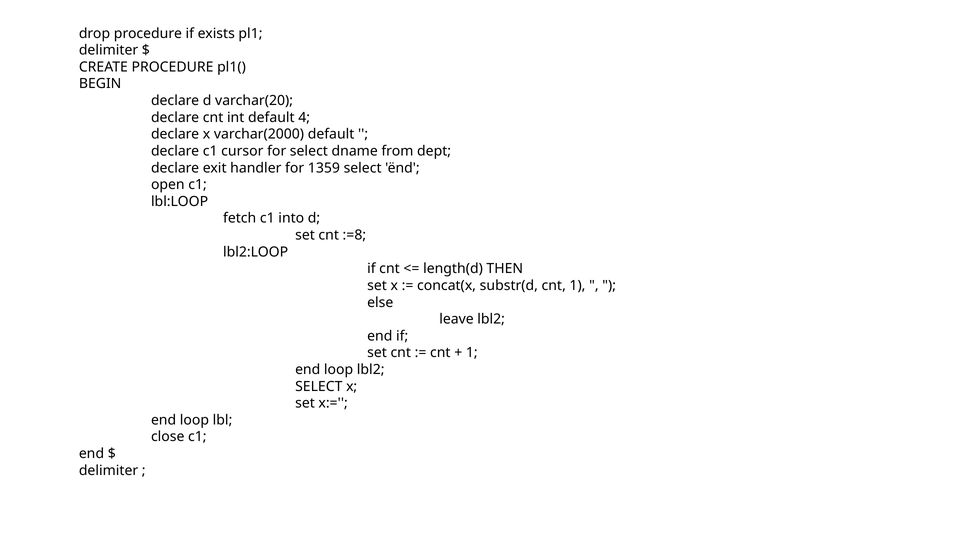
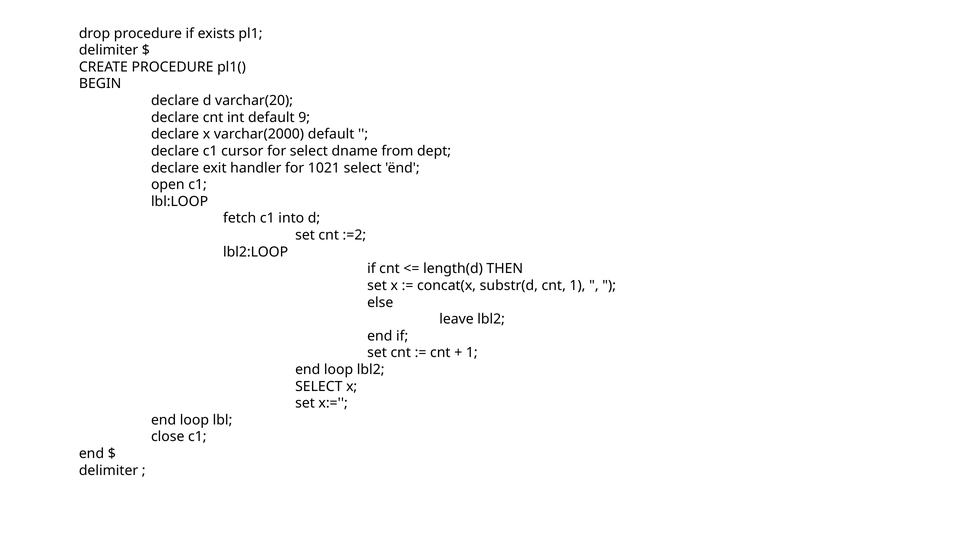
4: 4 -> 9
1359: 1359 -> 1021
:=8: :=8 -> :=2
